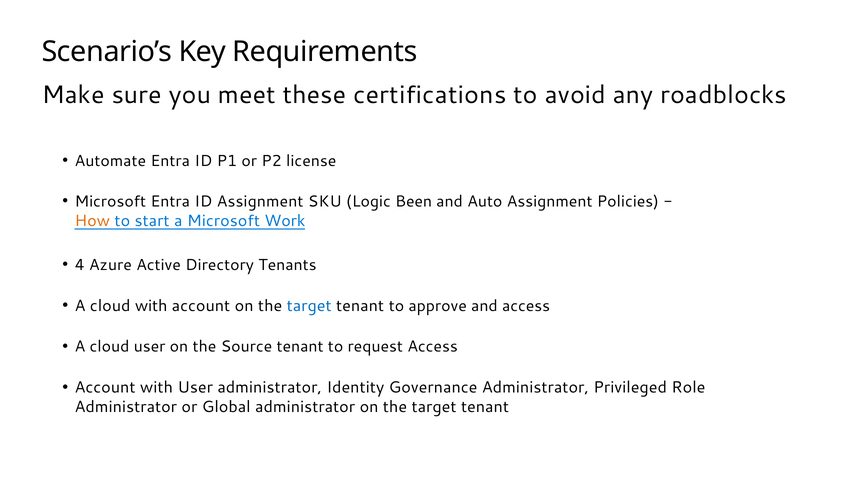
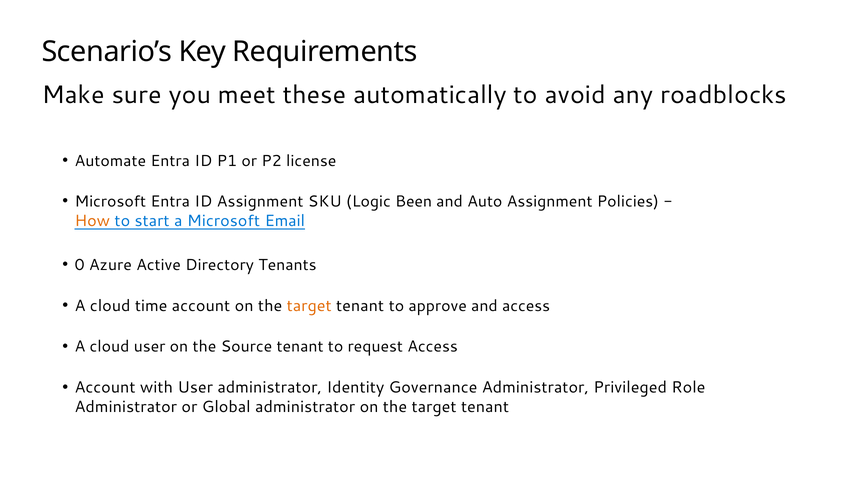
certifications: certifications -> automatically
Work: Work -> Email
4: 4 -> 0
cloud with: with -> time
target at (309, 306) colour: blue -> orange
